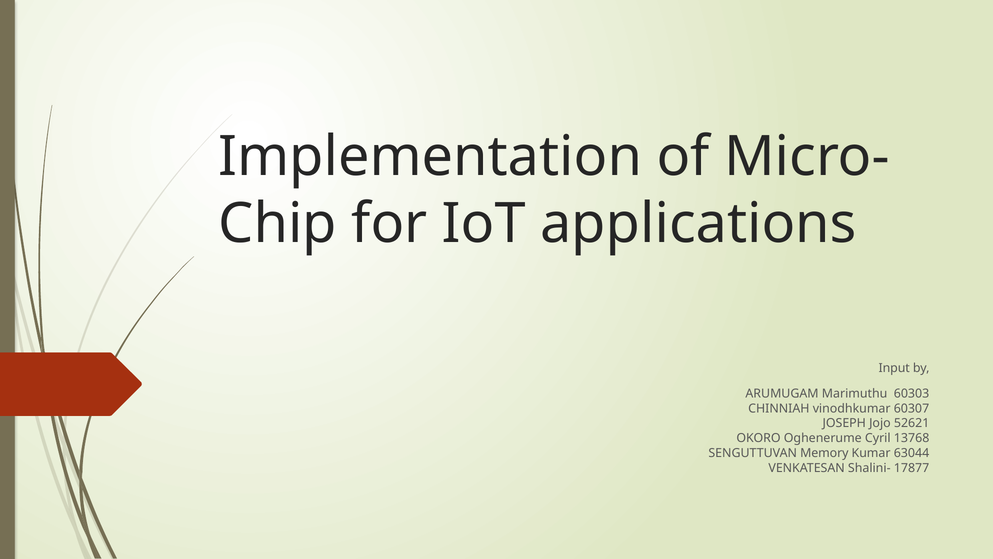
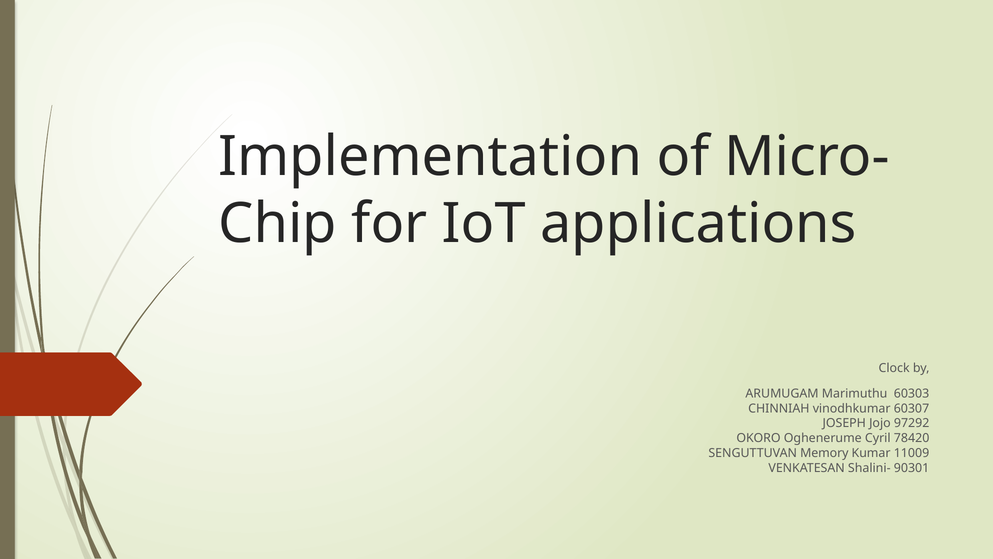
Input: Input -> Clock
52621: 52621 -> 97292
13768: 13768 -> 78420
63044: 63044 -> 11009
17877: 17877 -> 90301
